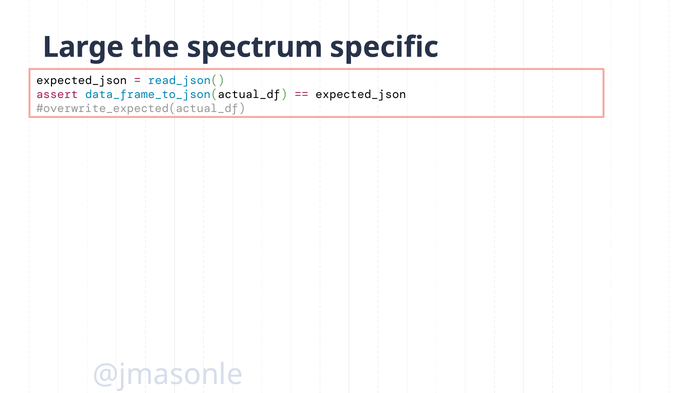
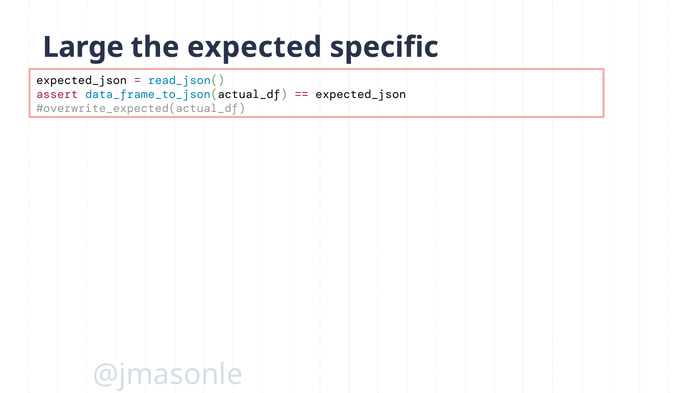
spectrum: spectrum -> expected
